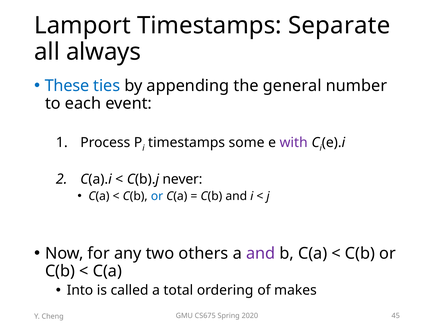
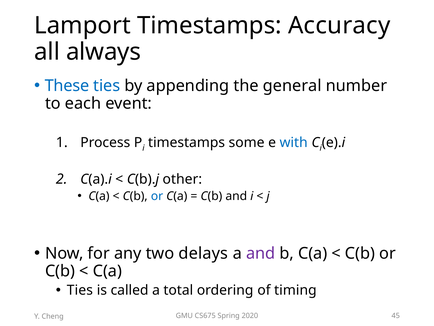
Separate: Separate -> Accuracy
with colour: purple -> blue
never: never -> other
others: others -> delays
Into at (80, 290): Into -> Ties
makes: makes -> timing
